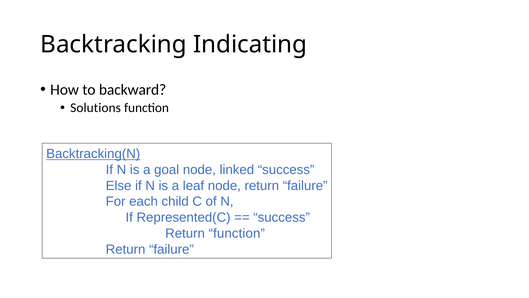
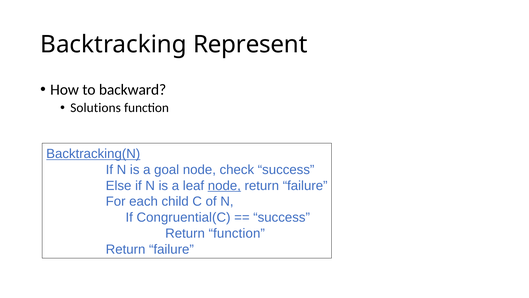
Indicating: Indicating -> Represent
linked: linked -> check
node at (224, 185) underline: none -> present
Represented(C: Represented(C -> Congruential(C
